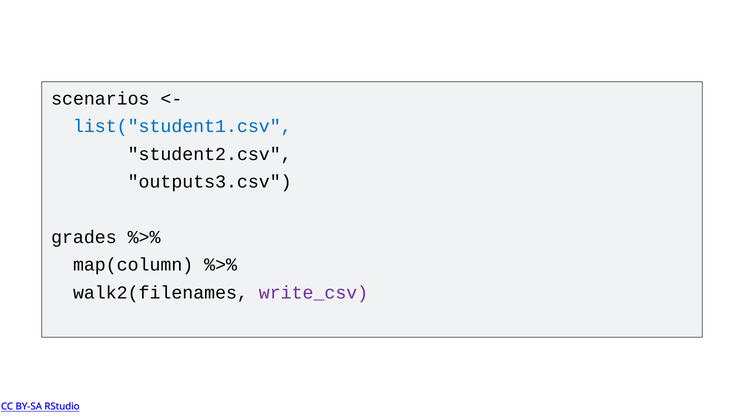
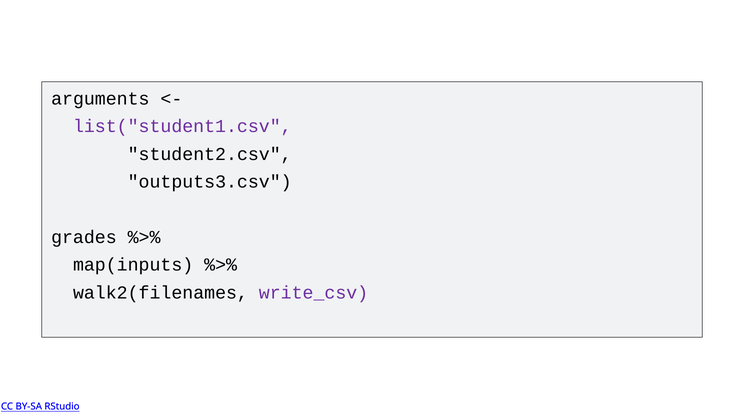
scenarios: scenarios -> arguments
list("student1.csv colour: blue -> purple
map(column: map(column -> map(inputs
